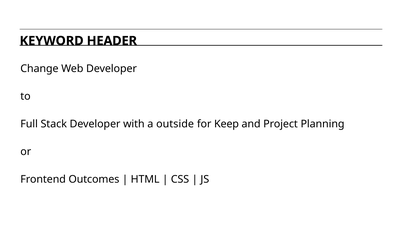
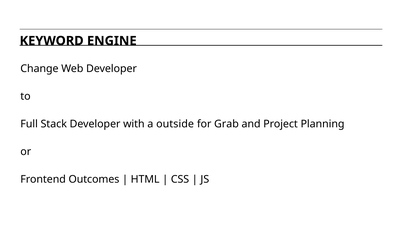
HEADER: HEADER -> ENGINE
Keep: Keep -> Grab
